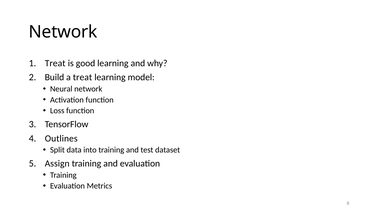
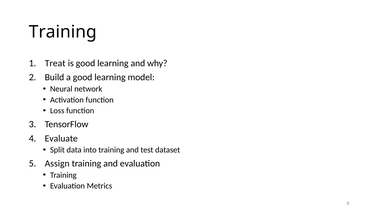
Network at (63, 32): Network -> Training
a treat: treat -> good
Outlines: Outlines -> Evaluate
